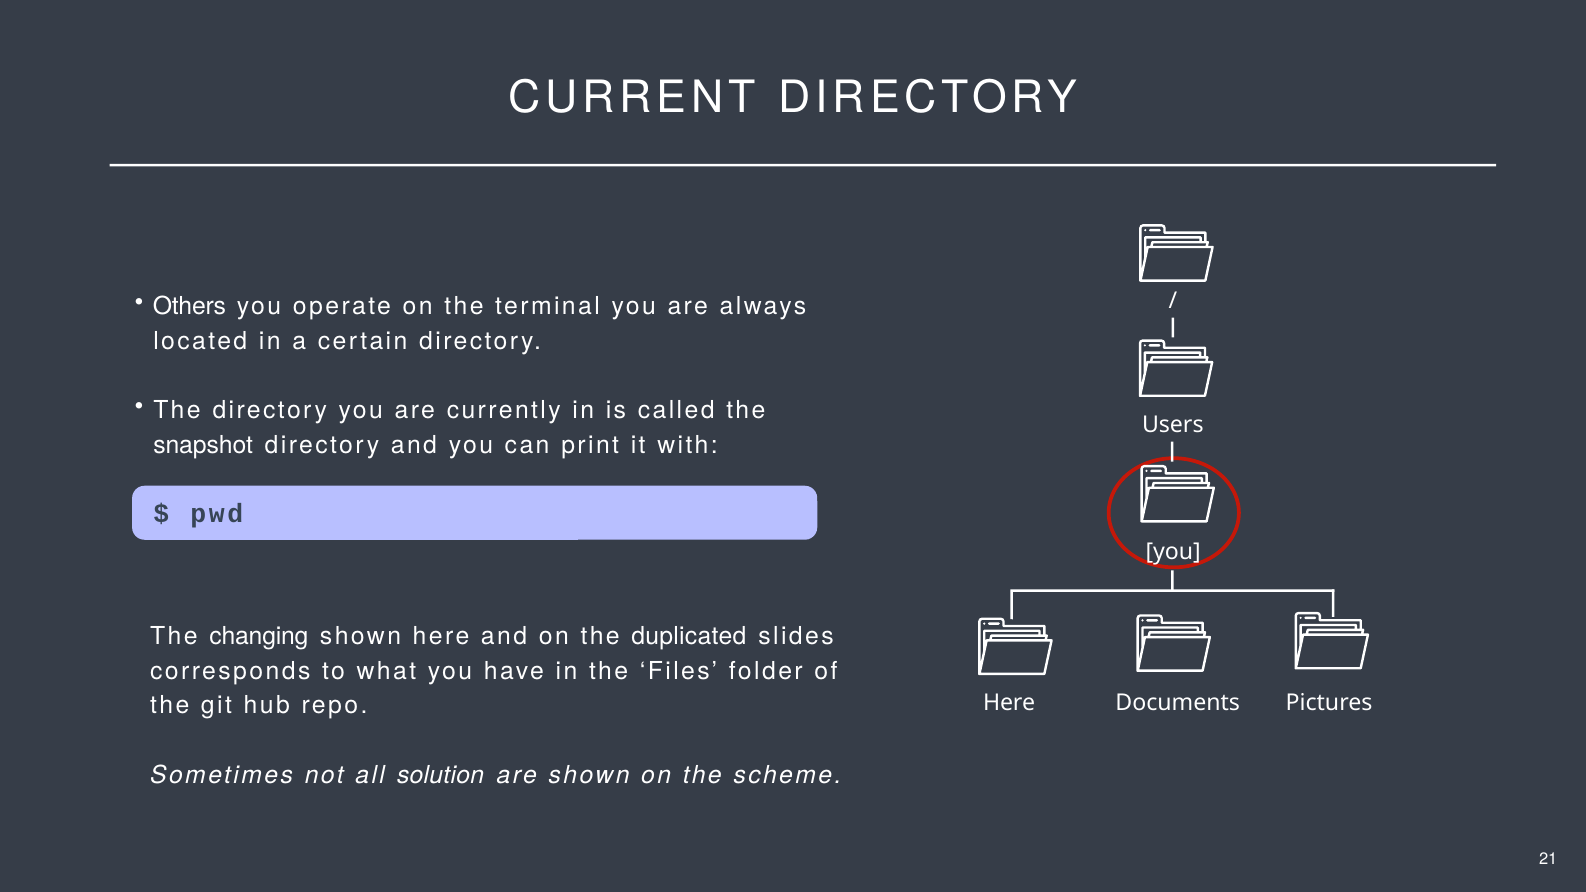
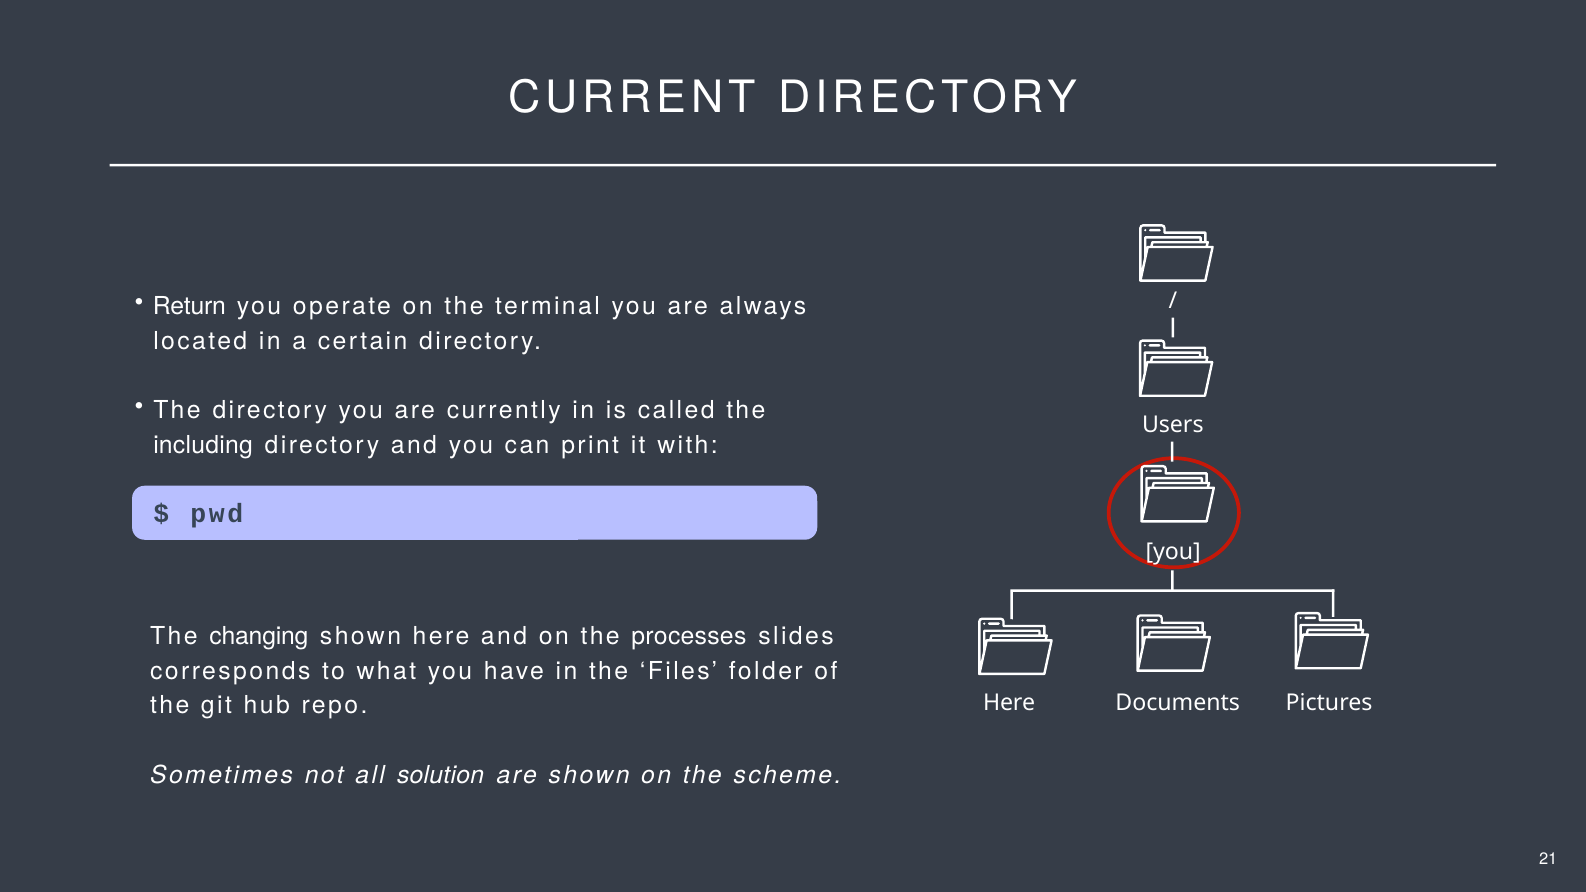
Others: Others -> Return
snapshot: snapshot -> including
duplicated: duplicated -> processes
